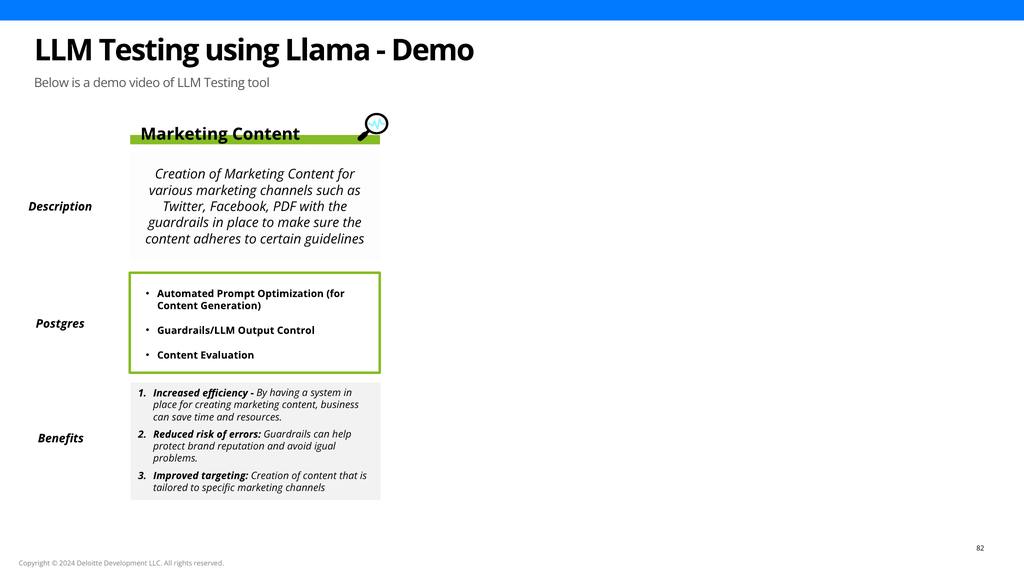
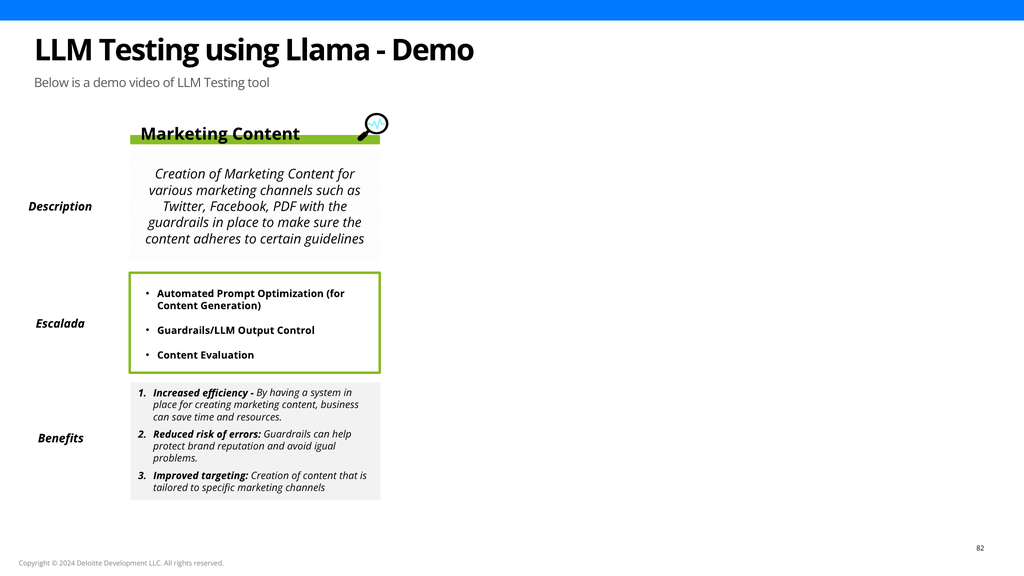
Postgres: Postgres -> Escalada
